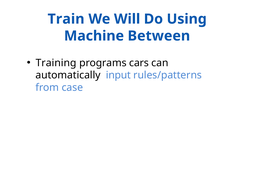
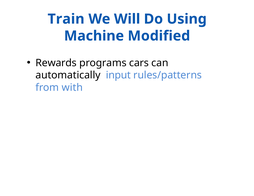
Between: Between -> Modified
Training: Training -> Rewards
case: case -> with
